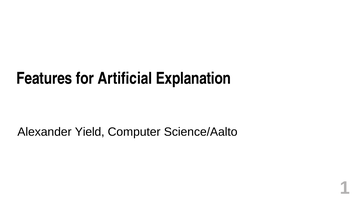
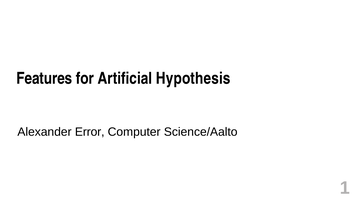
Explanation: Explanation -> Hypothesis
Yield: Yield -> Error
